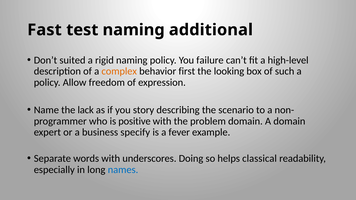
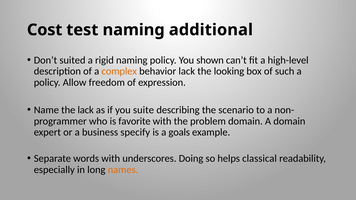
Fast: Fast -> Cost
failure: failure -> shown
behavior first: first -> lack
story: story -> suite
positive: positive -> favorite
fever: fever -> goals
names colour: blue -> orange
